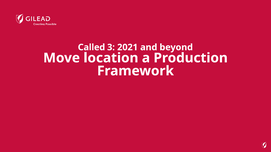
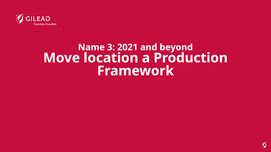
Called: Called -> Name
